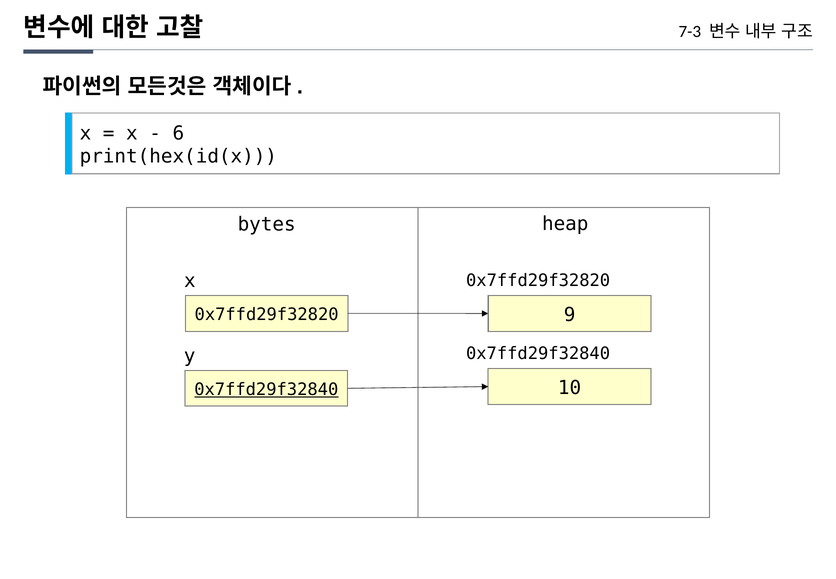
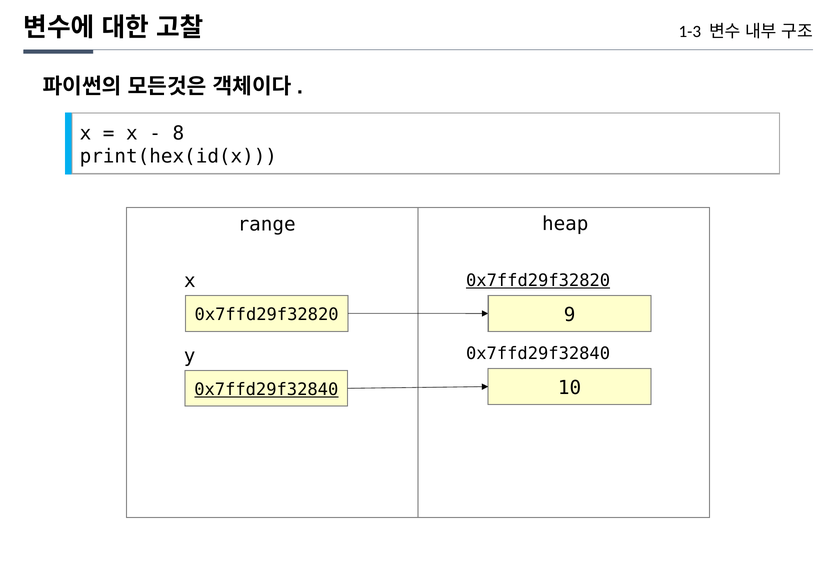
7-3: 7-3 -> 1-3
6: 6 -> 8
bytes: bytes -> range
0x7ffd29f32820 at (538, 280) underline: none -> present
